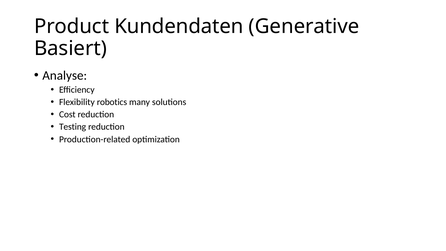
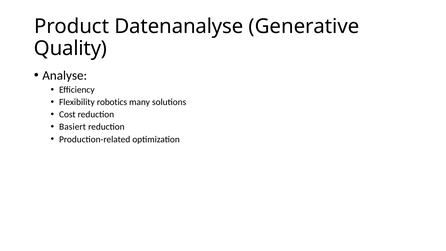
Kundendaten: Kundendaten -> Datenanalyse
Basiert: Basiert -> Quality
Testing: Testing -> Basiert
